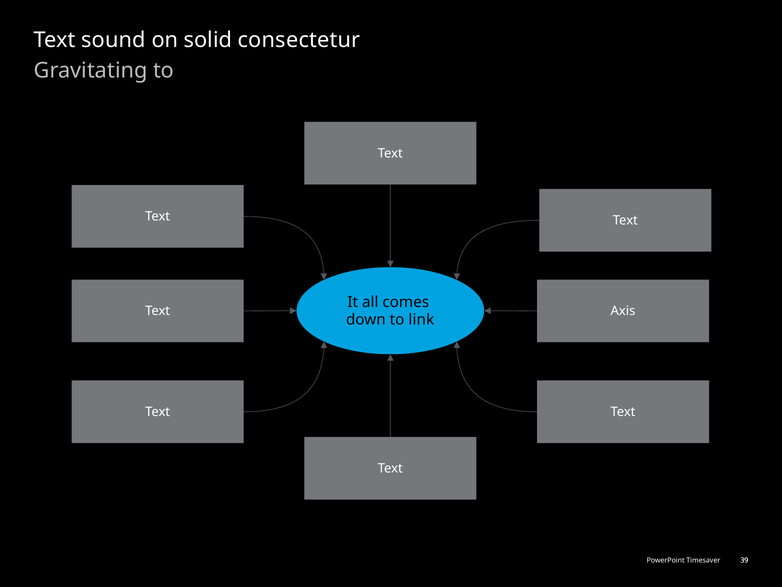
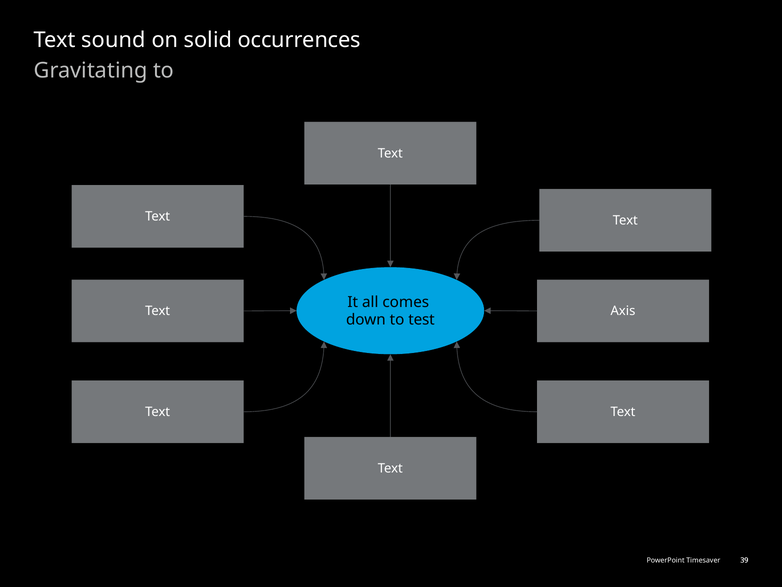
consectetur: consectetur -> occurrences
link: link -> test
